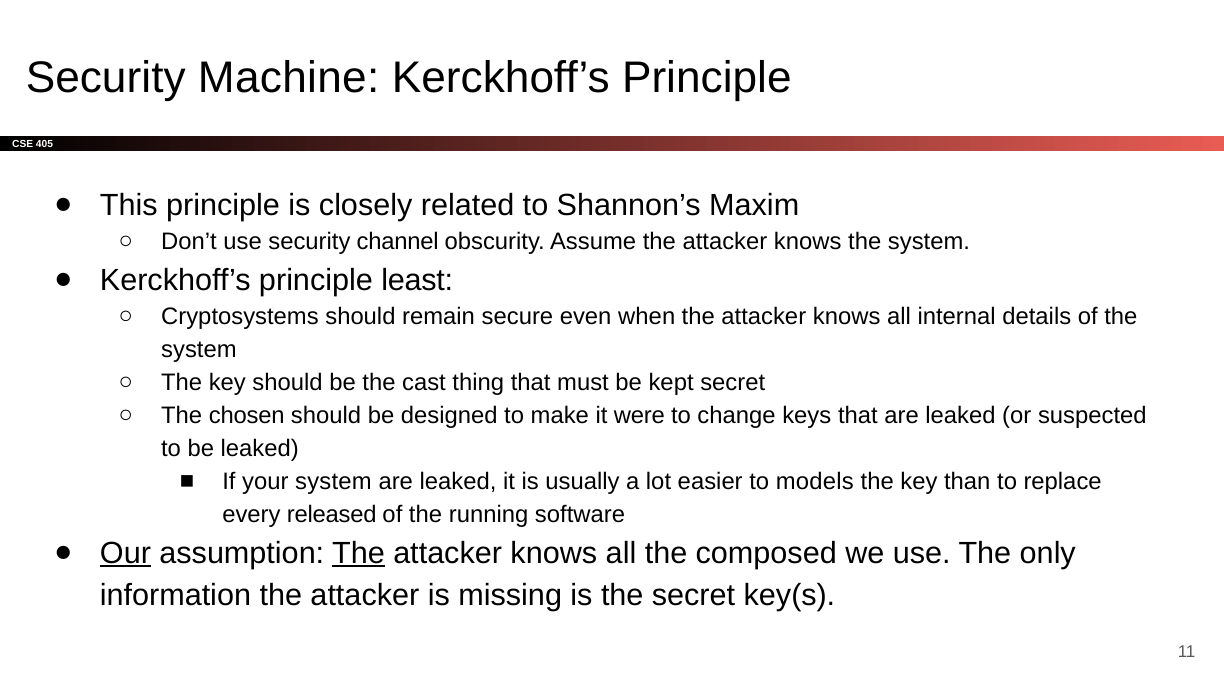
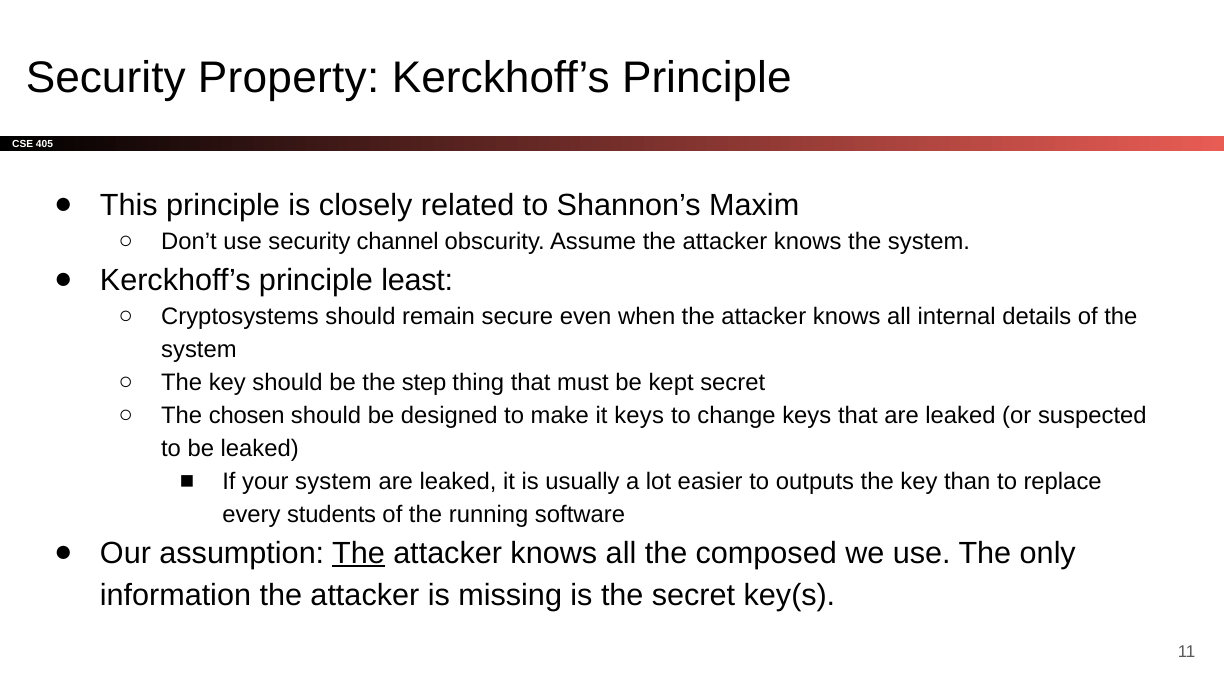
Machine: Machine -> Property
cast: cast -> step
it were: were -> keys
models: models -> outputs
released: released -> students
Our underline: present -> none
